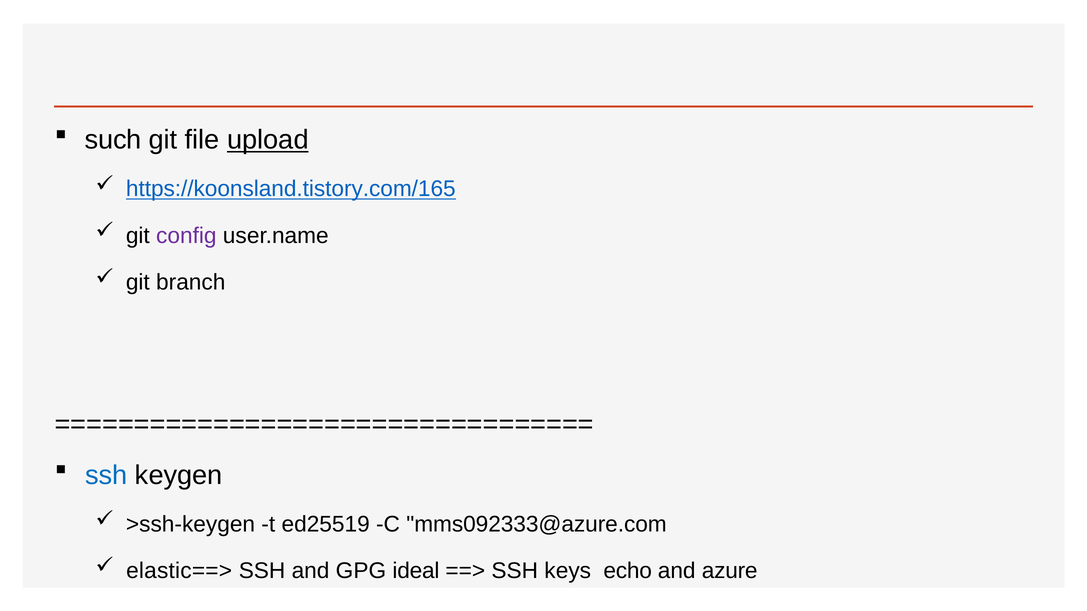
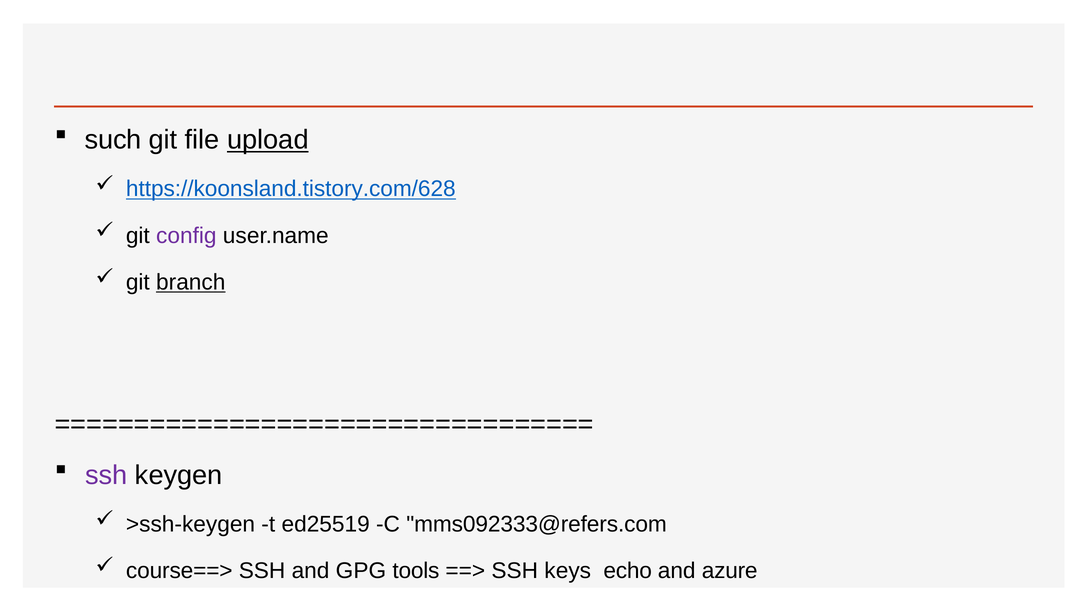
https://koonsland.tistory.com/165: https://koonsland.tistory.com/165 -> https://koonsland.tistory.com/628
branch underline: none -> present
ssh at (106, 475) colour: blue -> purple
mms092333@azure.com: mms092333@azure.com -> mms092333@refers.com
elastic==>: elastic==> -> course==>
ideal: ideal -> tools
